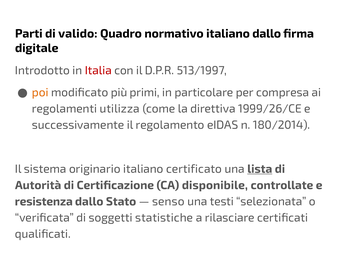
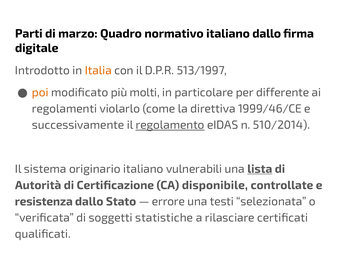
valido: valido -> marzo
Italia colour: red -> orange
primi: primi -> molti
compresa: compresa -> differente
utilizza: utilizza -> violarlo
1999/26/CE: 1999/26/CE -> 1999/46/CE
regolamento underline: none -> present
180/2014: 180/2014 -> 510/2014
certificato: certificato -> vulnerabili
senso: senso -> errore
